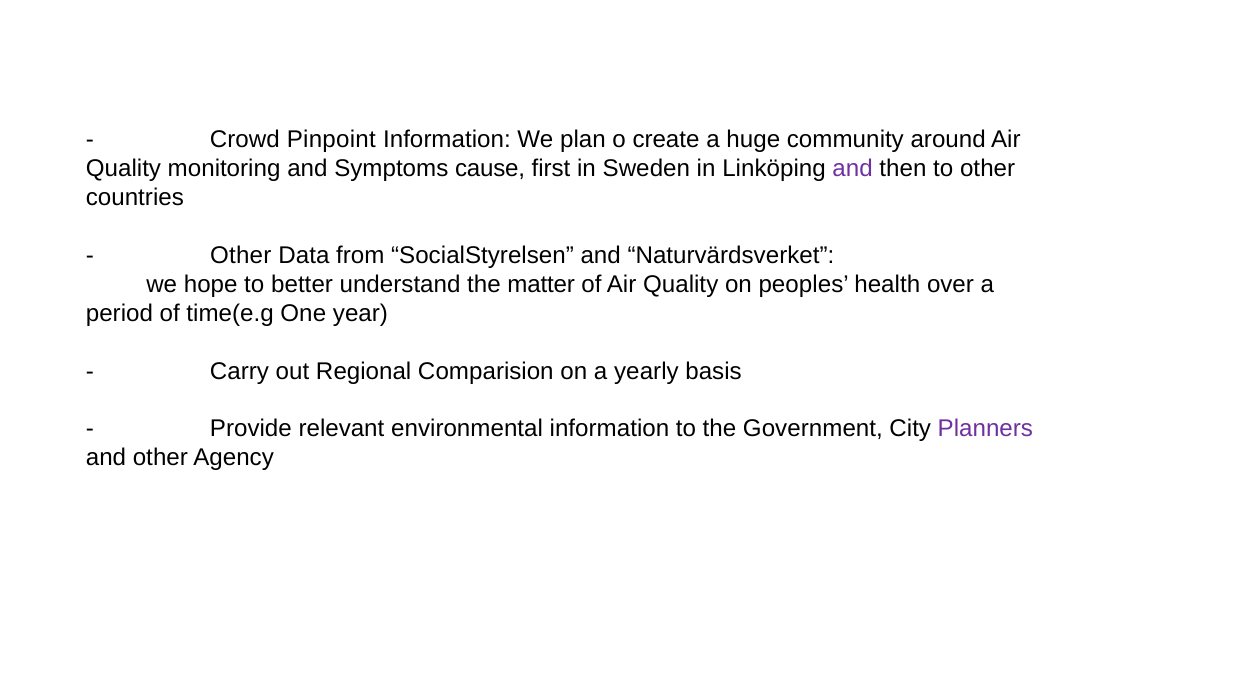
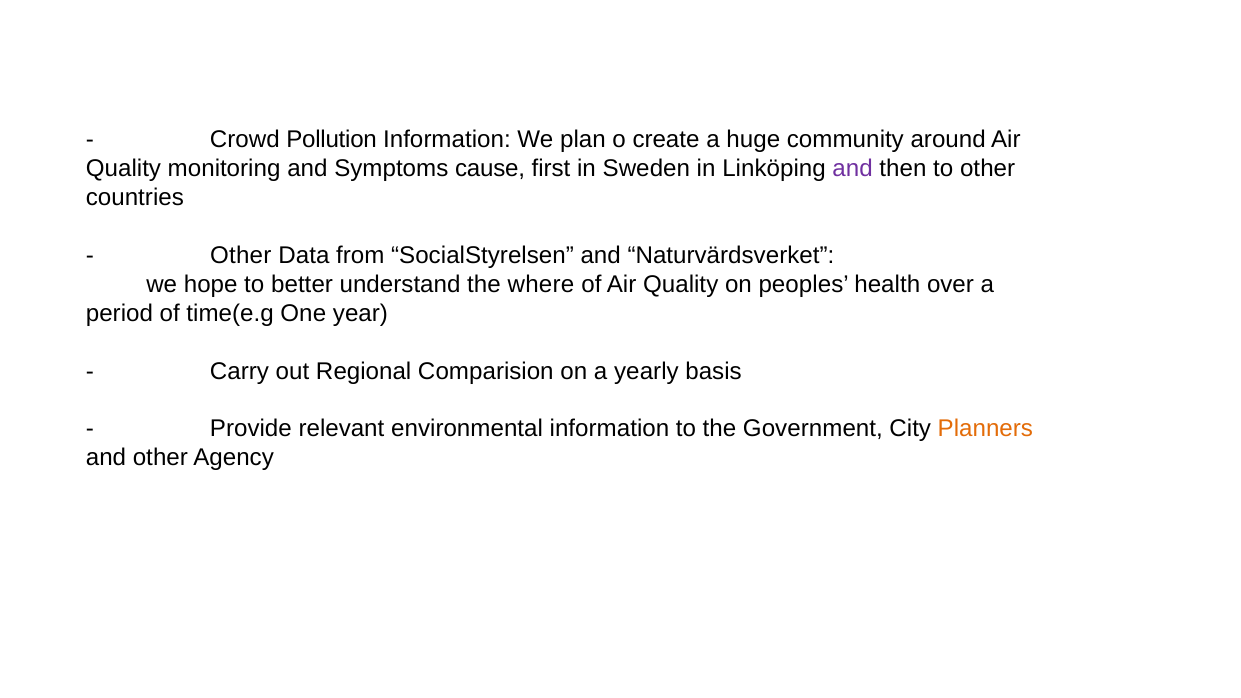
Pinpoint: Pinpoint -> Pollution
matter: matter -> where
Planners colour: purple -> orange
